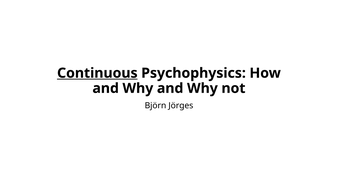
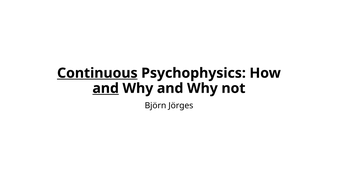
and at (106, 88) underline: none -> present
